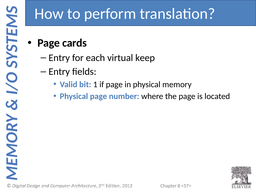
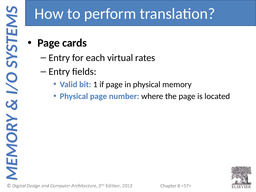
keep: keep -> rates
